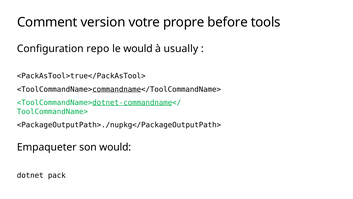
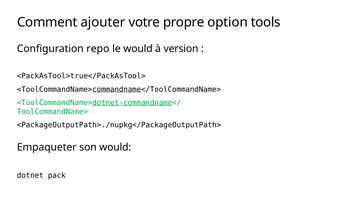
version: version -> ajouter
before: before -> option
usually: usually -> version
